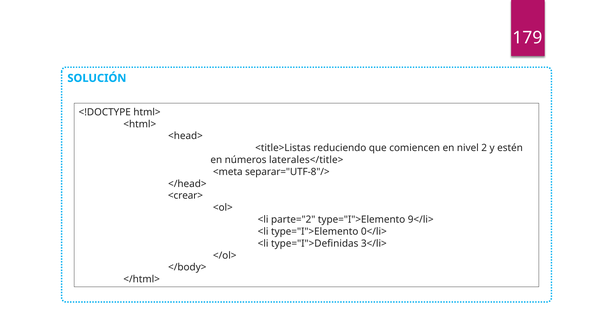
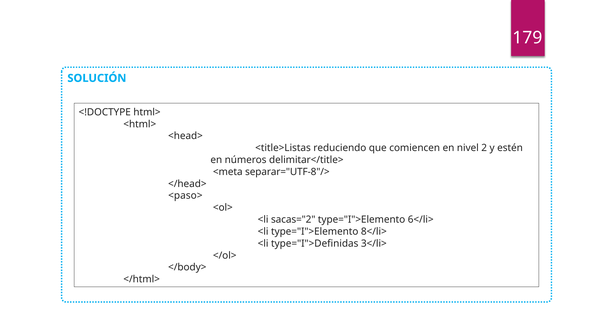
laterales</title>: laterales</title> -> delimitar</title>
<crear>: <crear> -> <paso>
parte="2: parte="2 -> sacas="2
9</li>: 9</li> -> 6</li>
0</li>: 0</li> -> 8</li>
